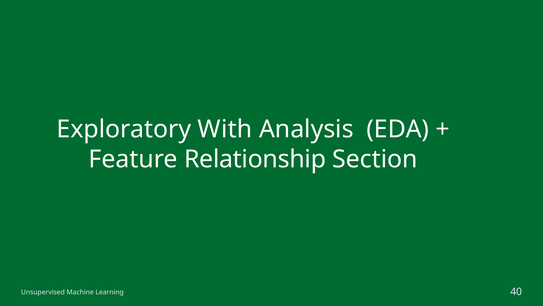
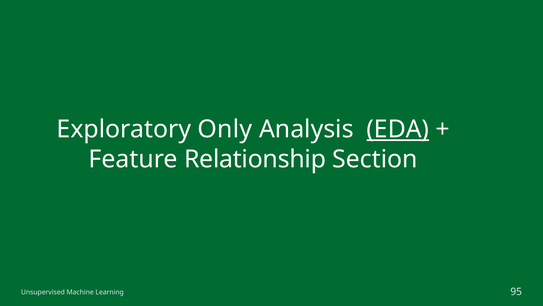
With: With -> Only
EDA underline: none -> present
40: 40 -> 95
